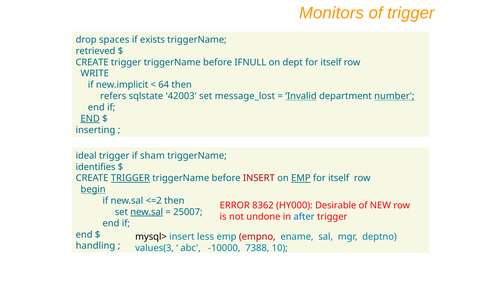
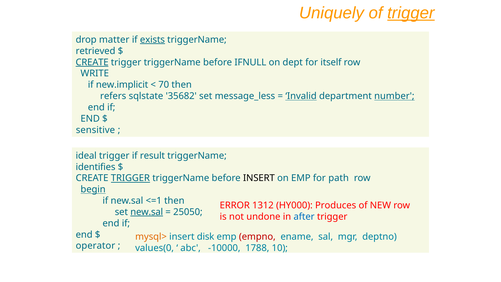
Monitors: Monitors -> Uniquely
trigger at (411, 13) underline: none -> present
spaces: spaces -> matter
exists underline: none -> present
CREATE at (92, 62) underline: none -> present
64: 64 -> 70
42003: 42003 -> 35682
message_lost: message_lost -> message_less
END at (90, 119) underline: present -> none
inserting: inserting -> sensitive
sham: sham -> result
INSERT at (259, 178) colour: red -> black
EMP at (301, 178) underline: present -> none
itself at (339, 178): itself -> path
<=2: <=2 -> <=1
8362: 8362 -> 1312
Desirable: Desirable -> Produces
25007: 25007 -> 25050
mysql> colour: black -> orange
less: less -> disk
handling: handling -> operator
values(3: values(3 -> values(0
7388: 7388 -> 1788
